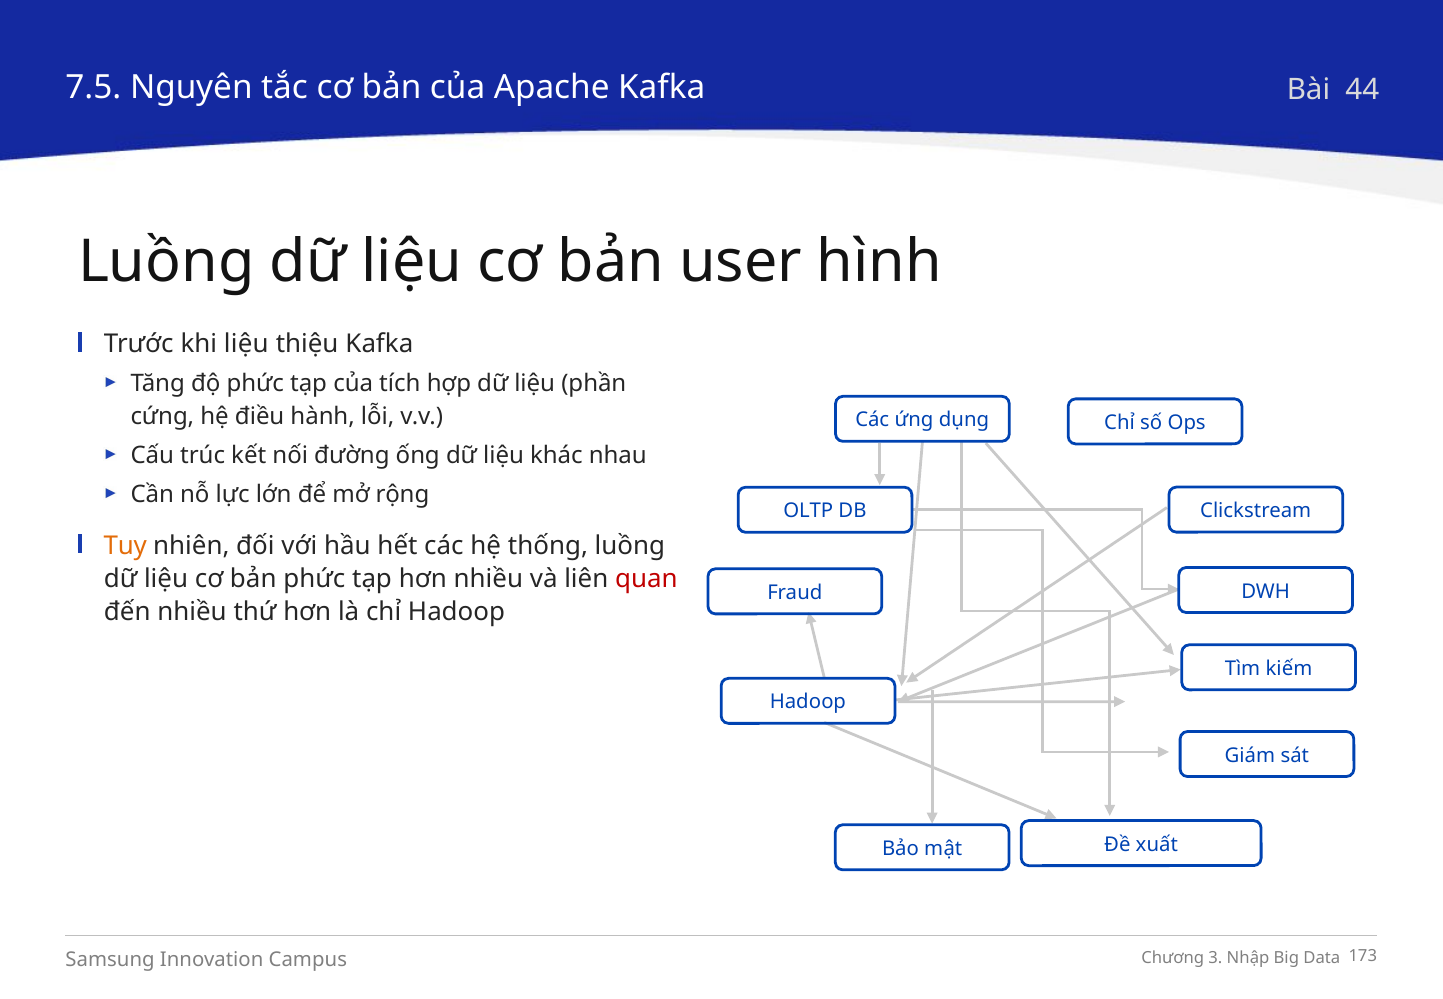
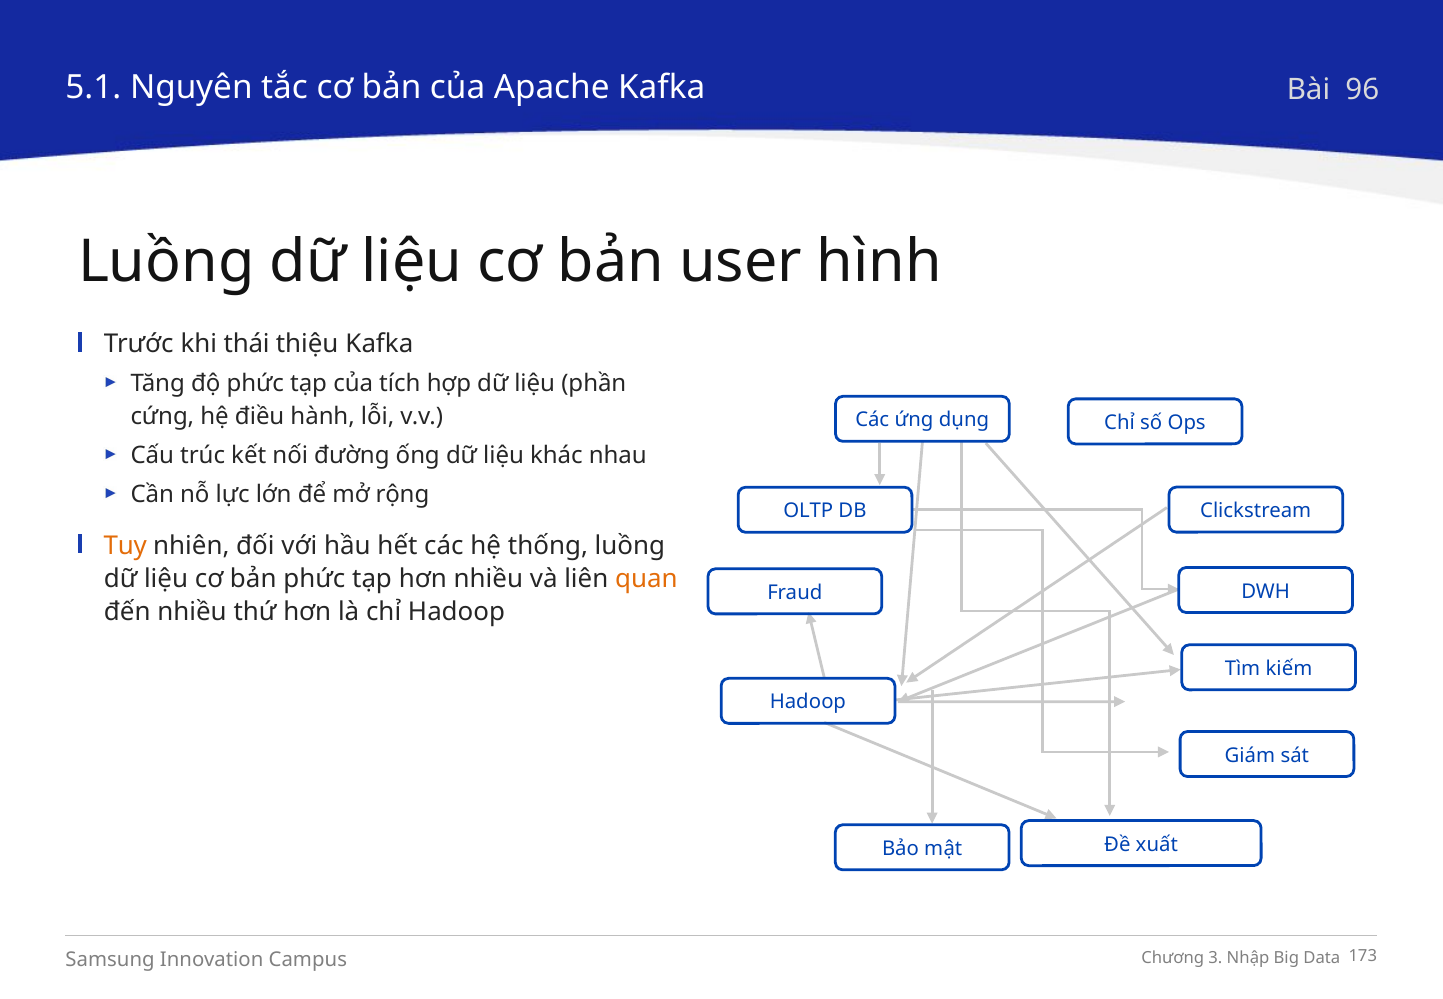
7.5: 7.5 -> 5.1
44: 44 -> 96
khi liệu: liệu -> thái
quan colour: red -> orange
